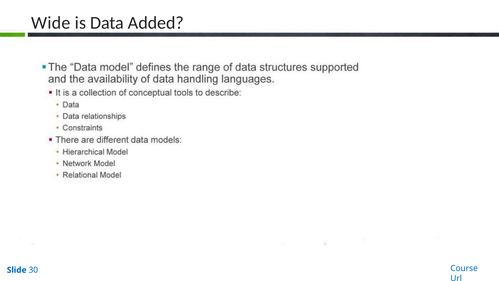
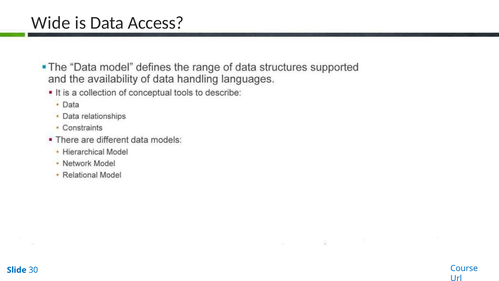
Added: Added -> Access
